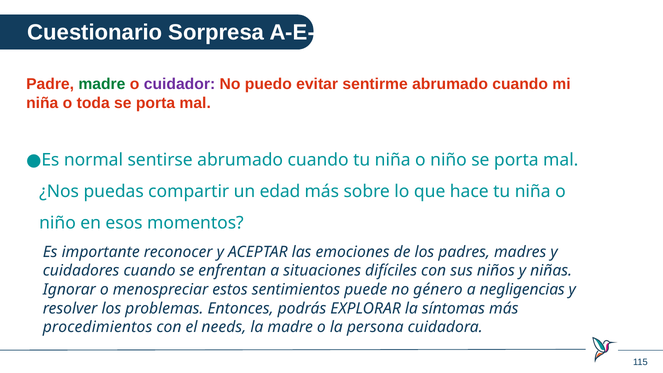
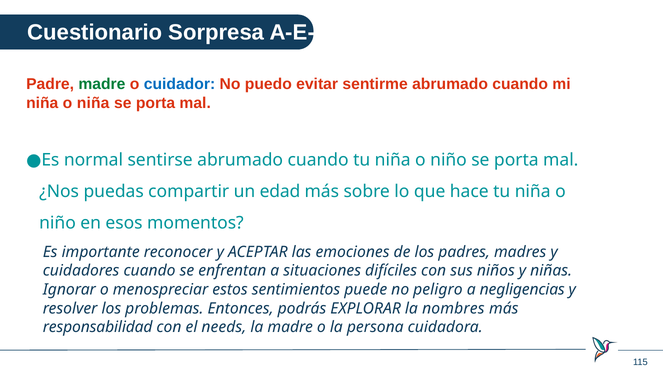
cuidador colour: purple -> blue
o toda: toda -> niña
género: género -> peligro
síntomas: síntomas -> nombres
procedimientos: procedimientos -> responsabilidad
